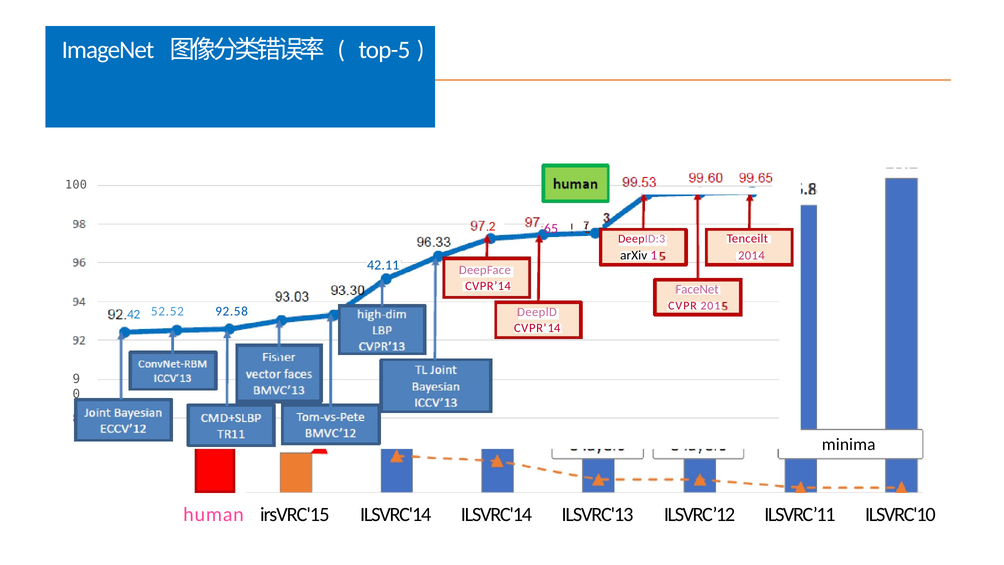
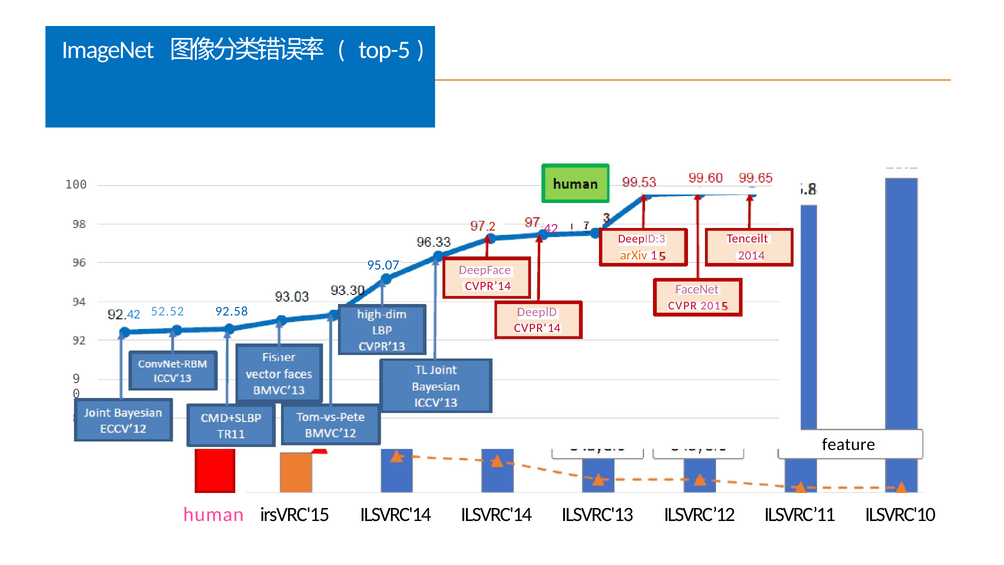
2 65: 65 -> 42
arXiv colour: black -> orange
42.11: 42.11 -> 95.07
minima: minima -> feature
